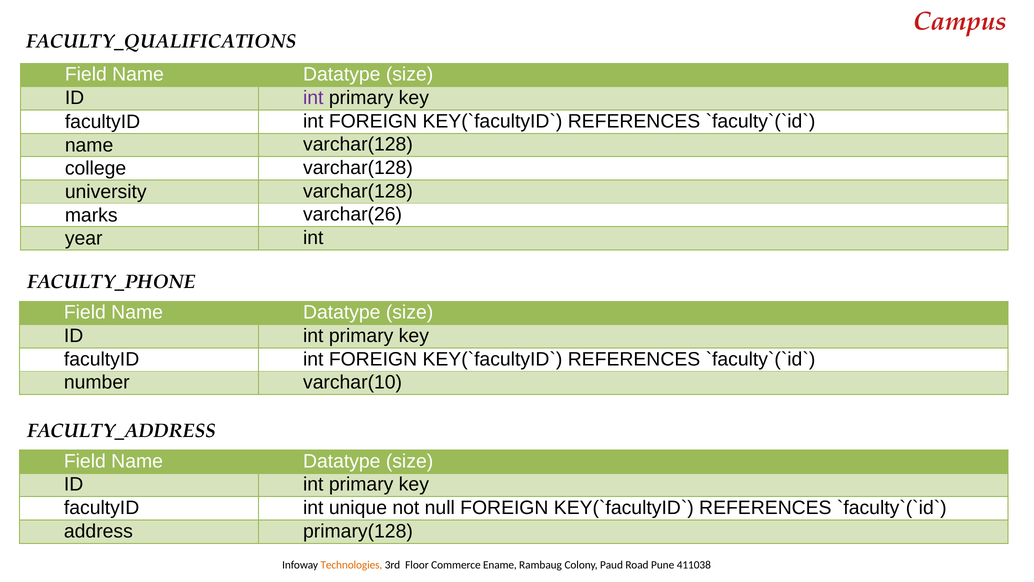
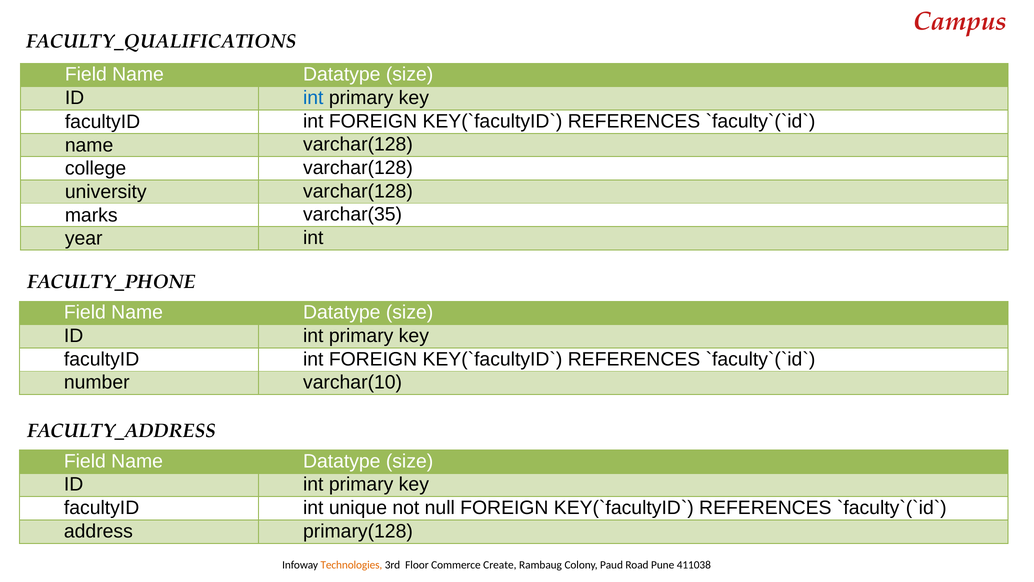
int at (313, 98) colour: purple -> blue
varchar(26: varchar(26 -> varchar(35
Ename: Ename -> Create
